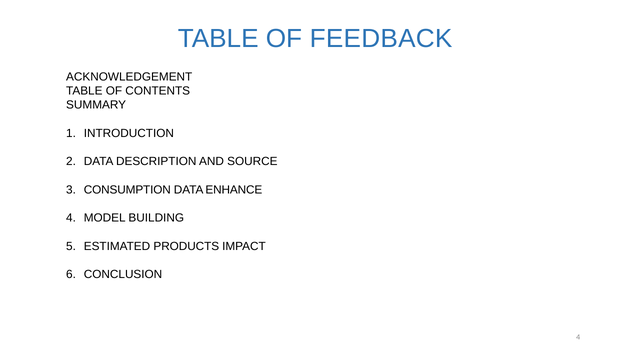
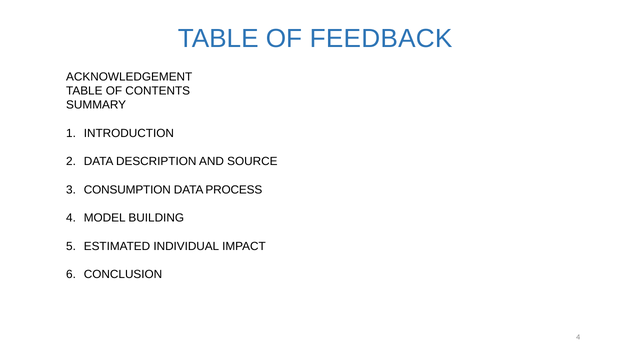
ENHANCE: ENHANCE -> PROCESS
PRODUCTS: PRODUCTS -> INDIVIDUAL
